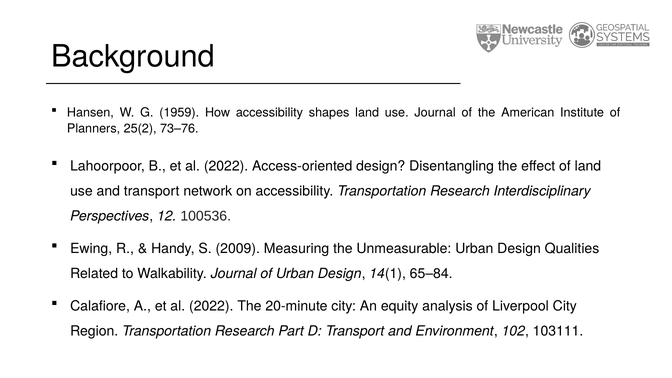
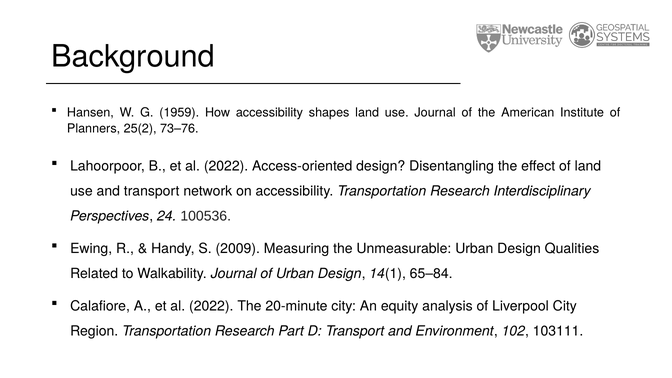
12: 12 -> 24
